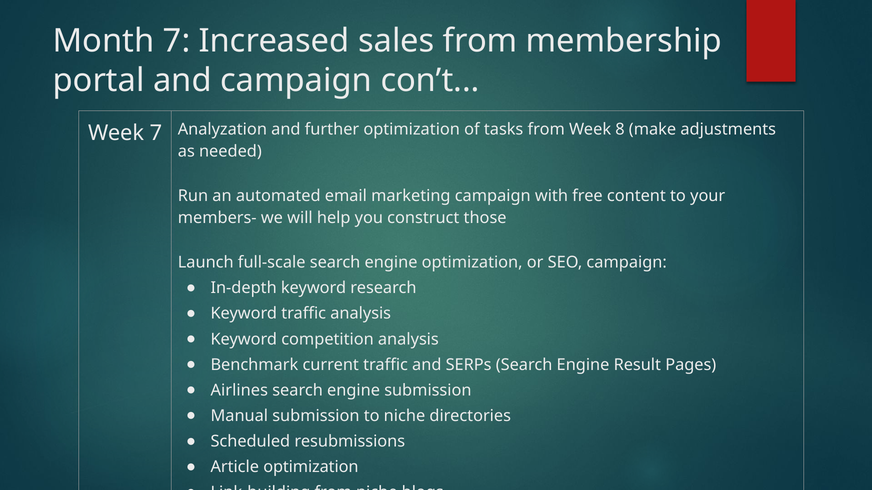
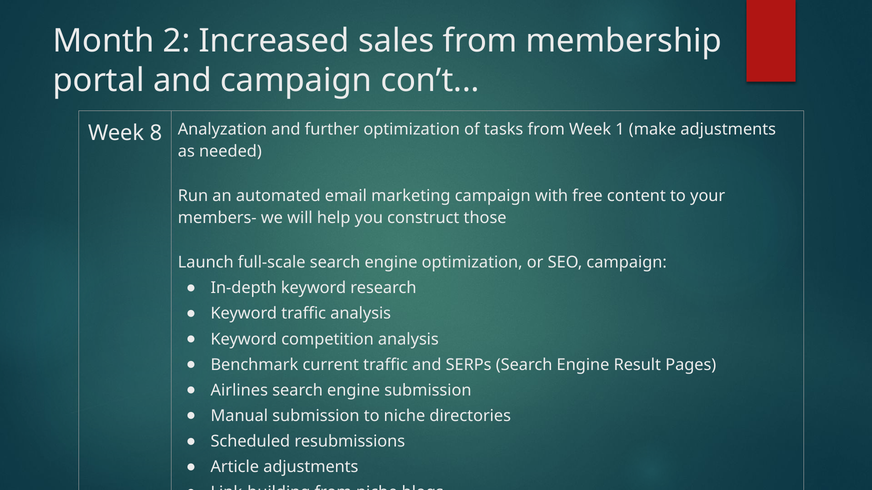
Month 7: 7 -> 2
Week 7: 7 -> 8
8: 8 -> 1
Article optimization: optimization -> adjustments
